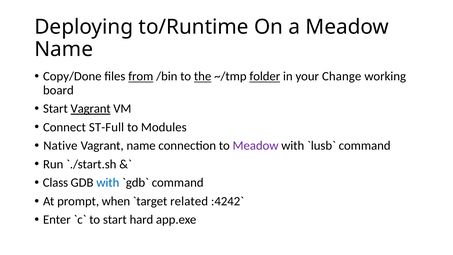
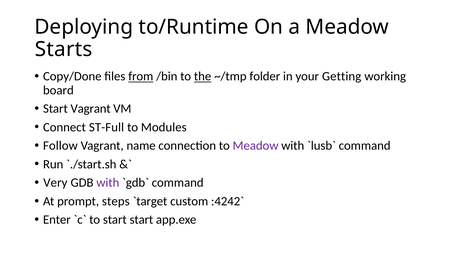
Name at (64, 49): Name -> Starts
folder underline: present -> none
Change: Change -> Getting
Vagrant at (91, 109) underline: present -> none
Native: Native -> Follow
Class: Class -> Very
with at (108, 183) colour: blue -> purple
when: when -> steps
related: related -> custom
start hard: hard -> start
